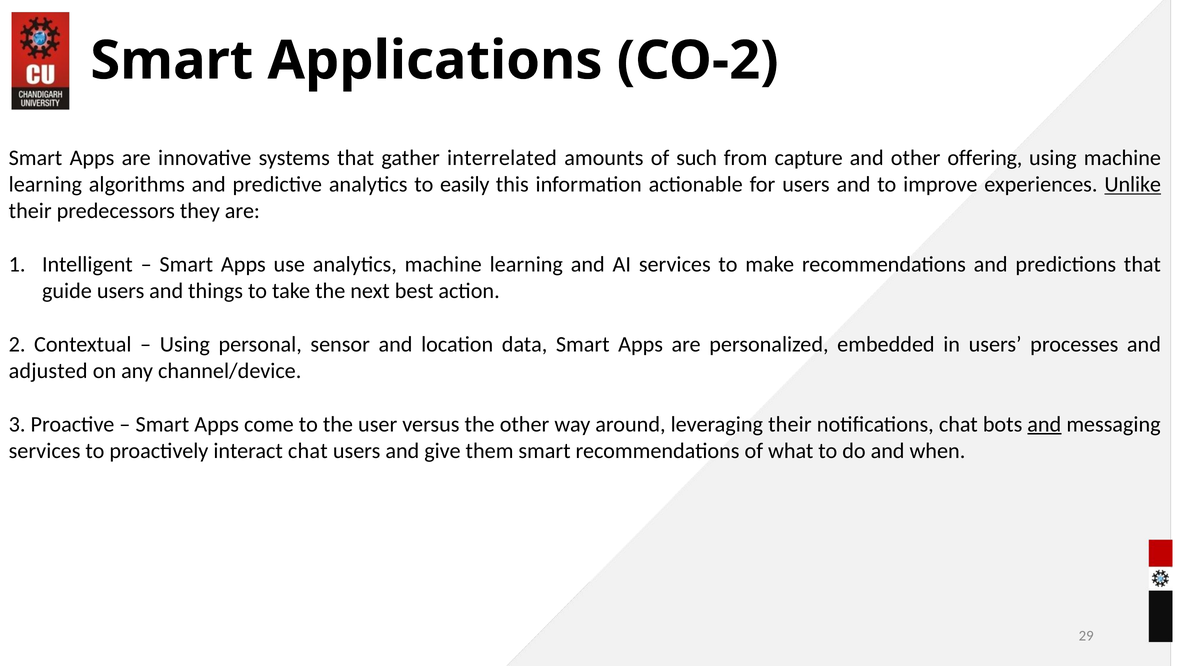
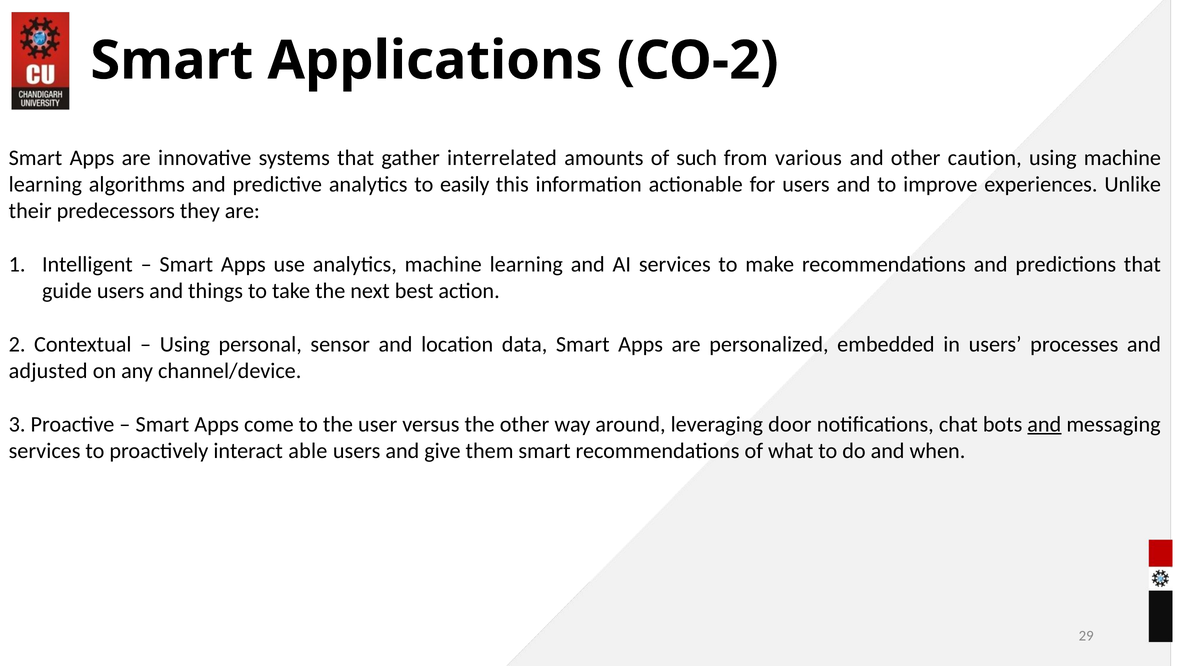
capture: capture -> various
offering: offering -> caution
Unlike underline: present -> none
leveraging their: their -> door
interact chat: chat -> able
